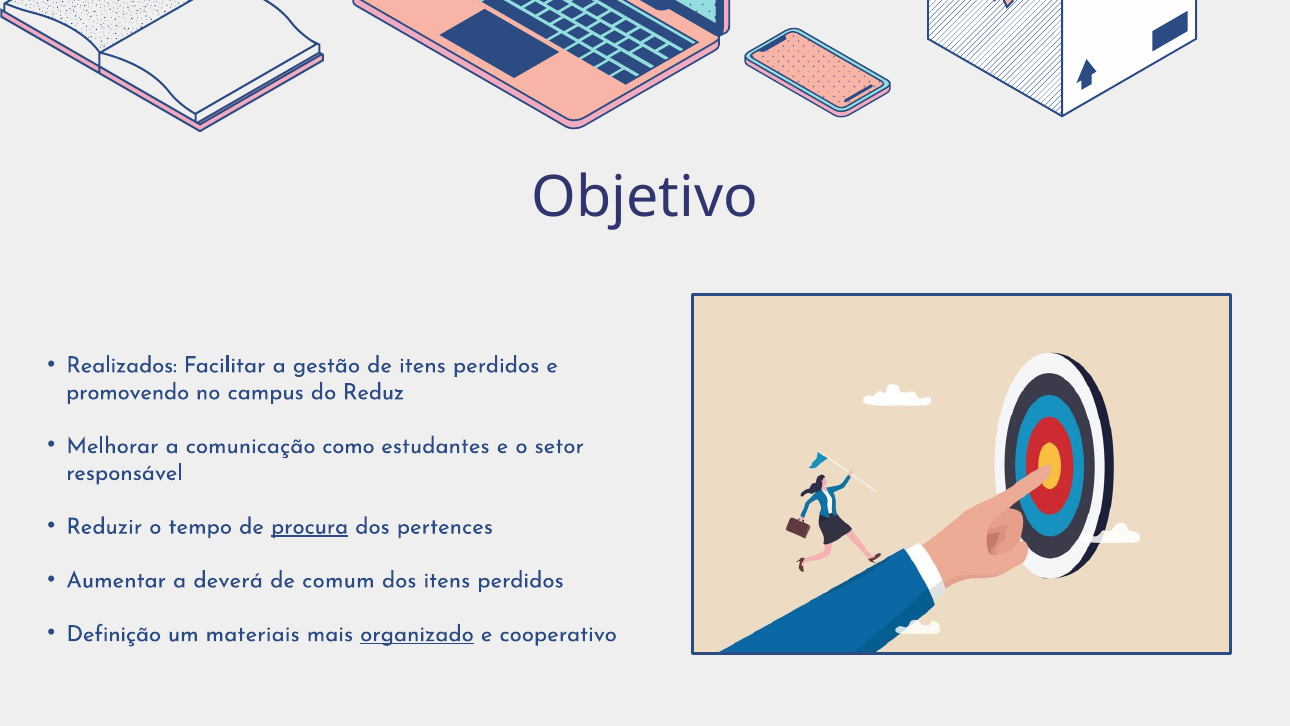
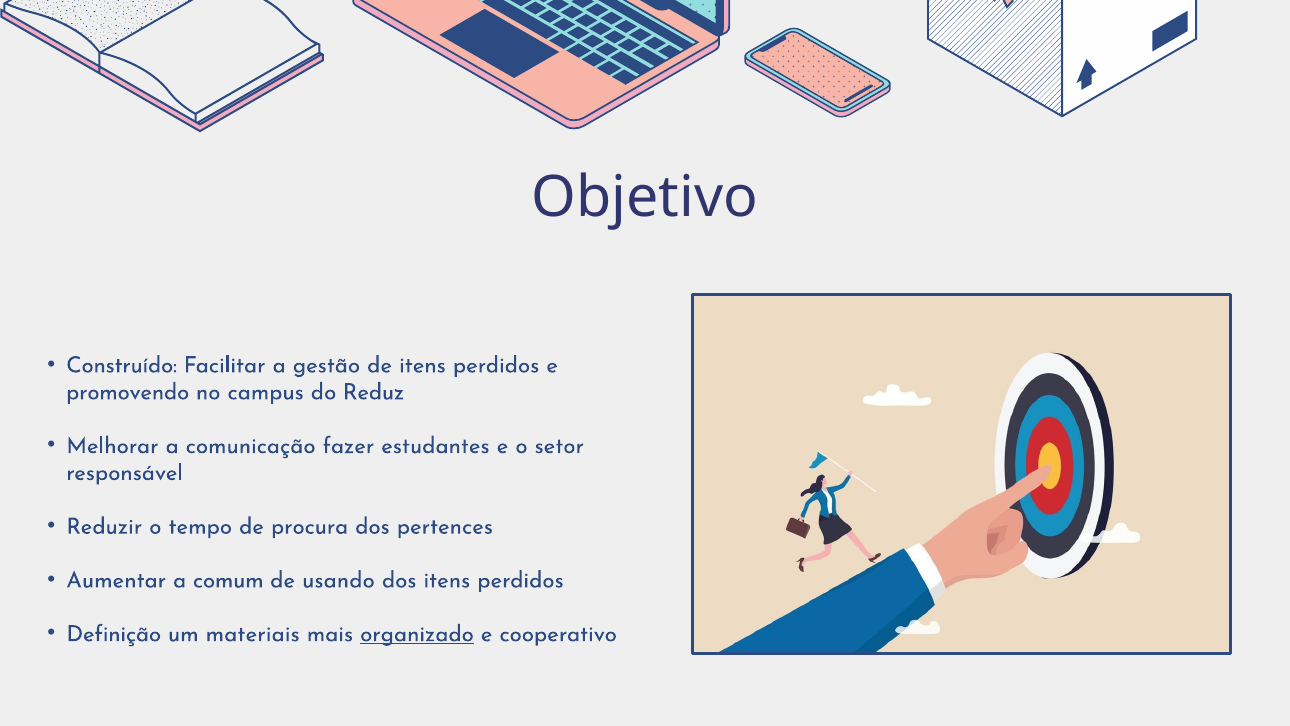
Realizados: Realizados -> Construído
como: como -> fazer
procura underline: present -> none
deverá: deverá -> comum
comum: comum -> usando
